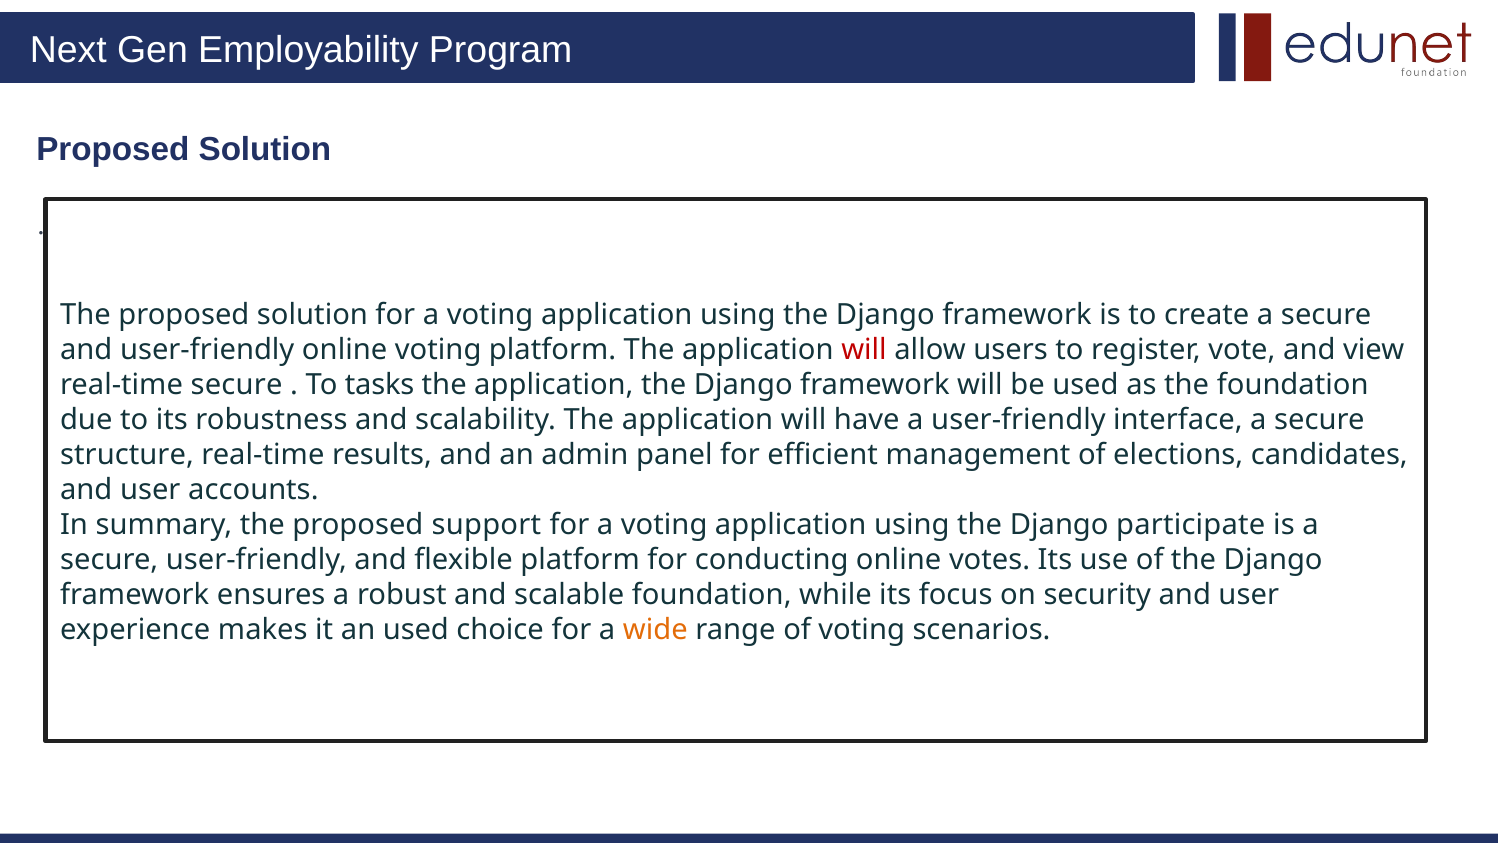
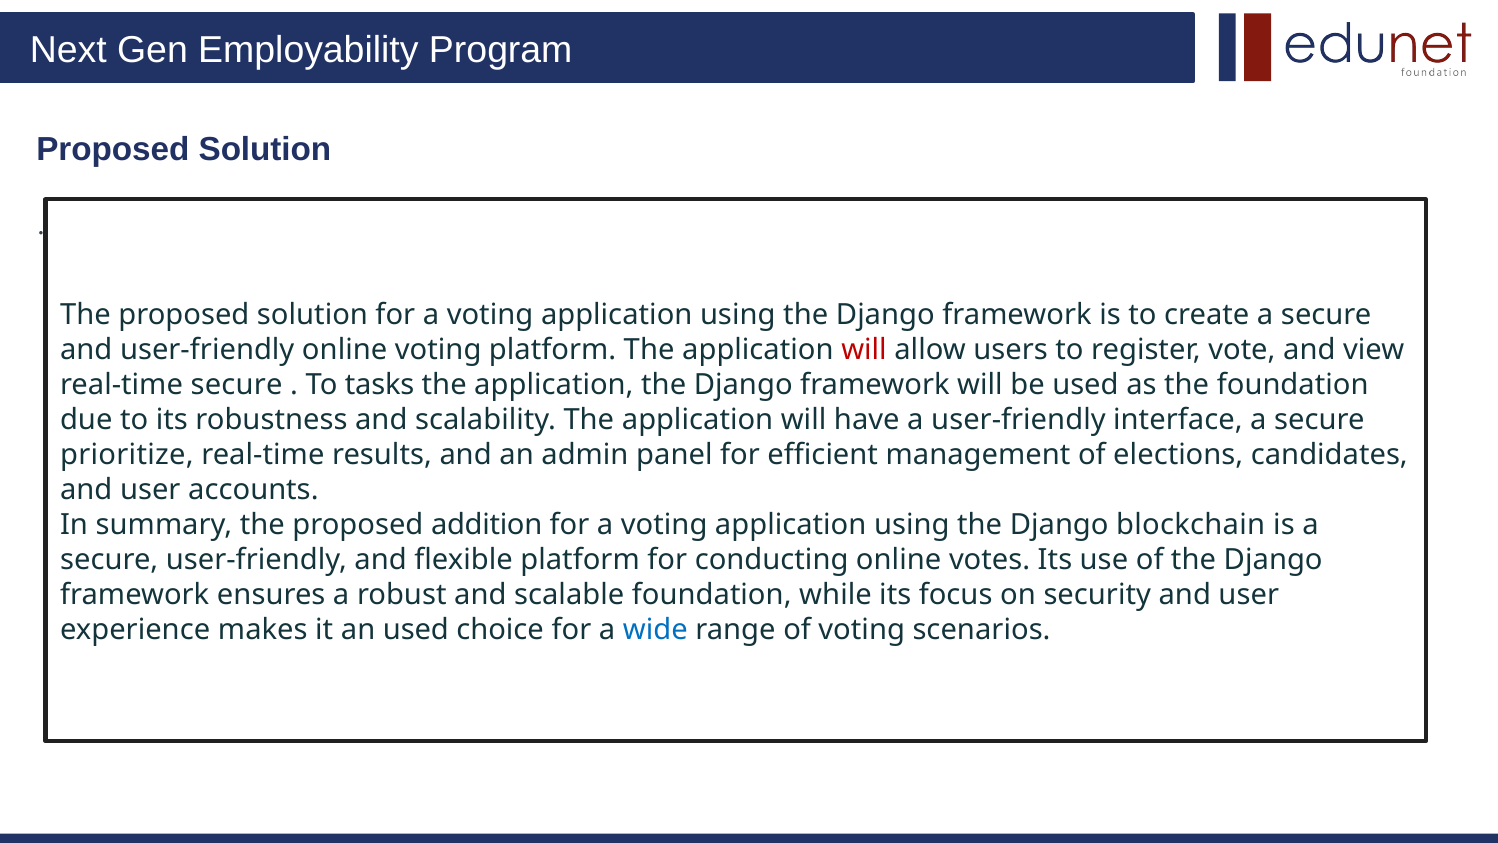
structure: structure -> prioritize
support: support -> addition
participate: participate -> blockchain
wide colour: orange -> blue
